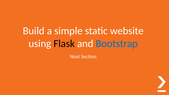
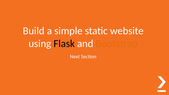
Bootstrap colour: blue -> orange
